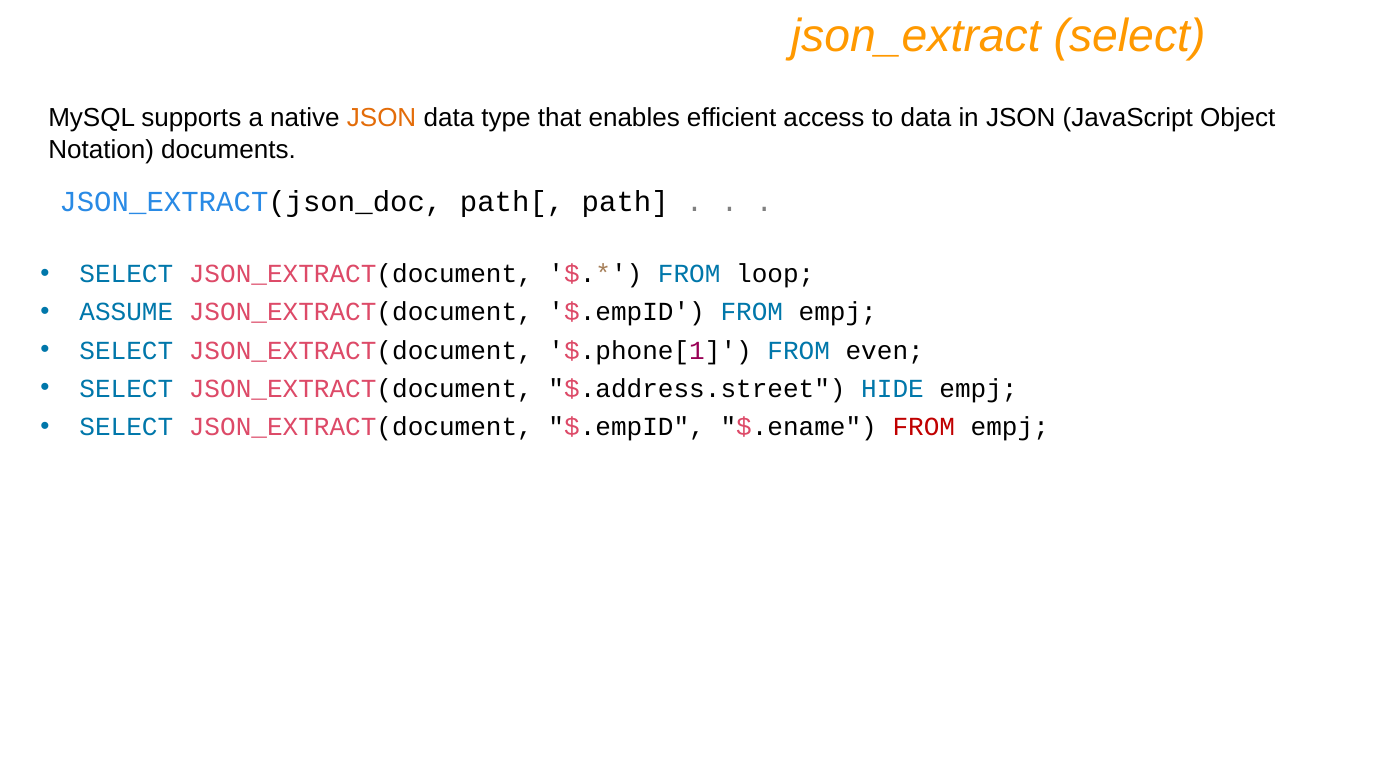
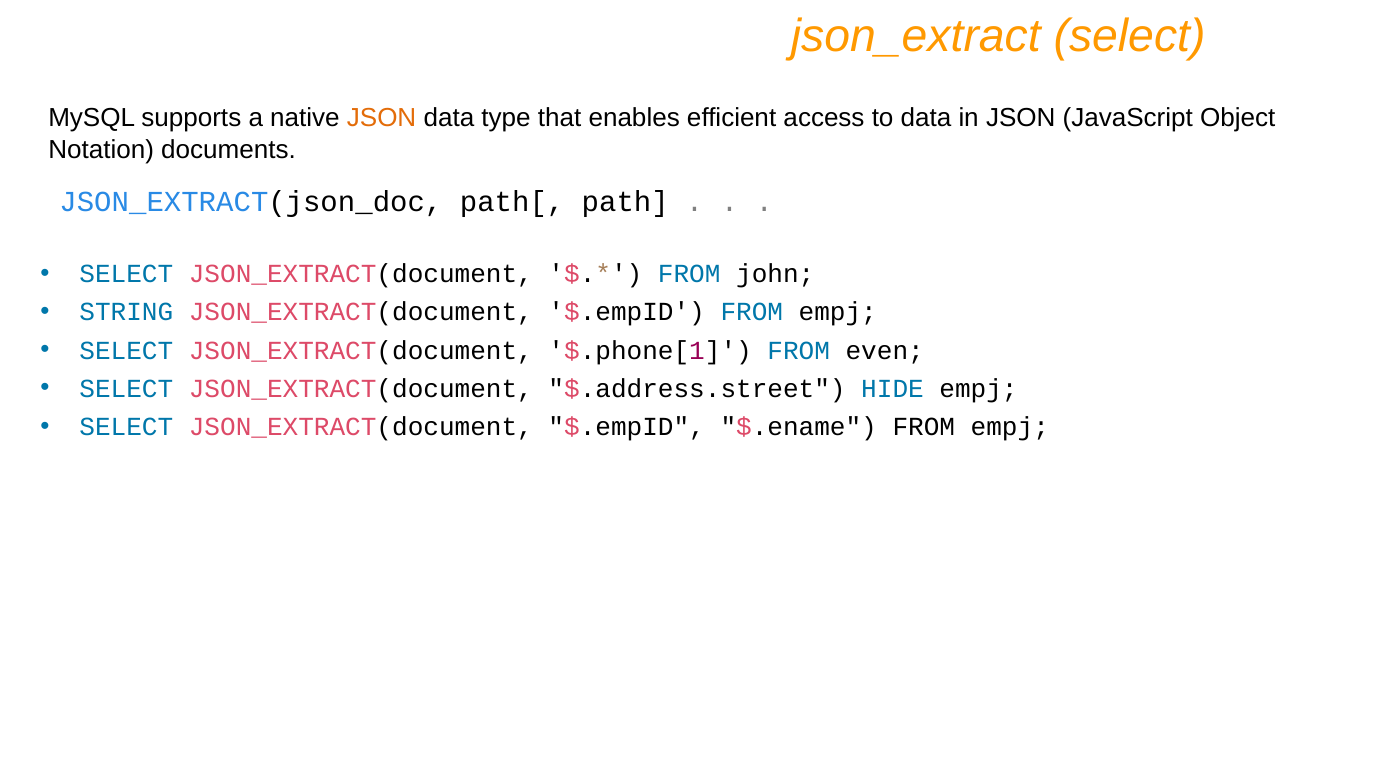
loop: loop -> john
ASSUME: ASSUME -> STRING
FROM at (924, 427) colour: red -> black
